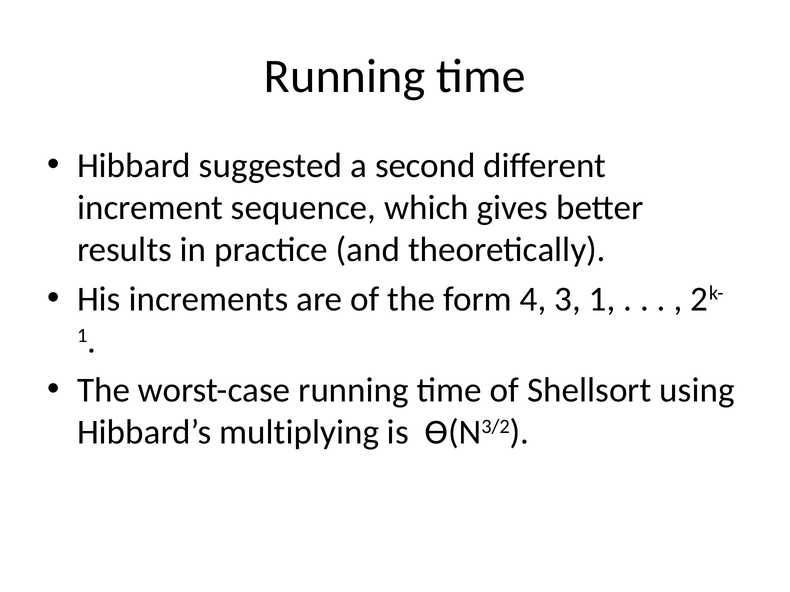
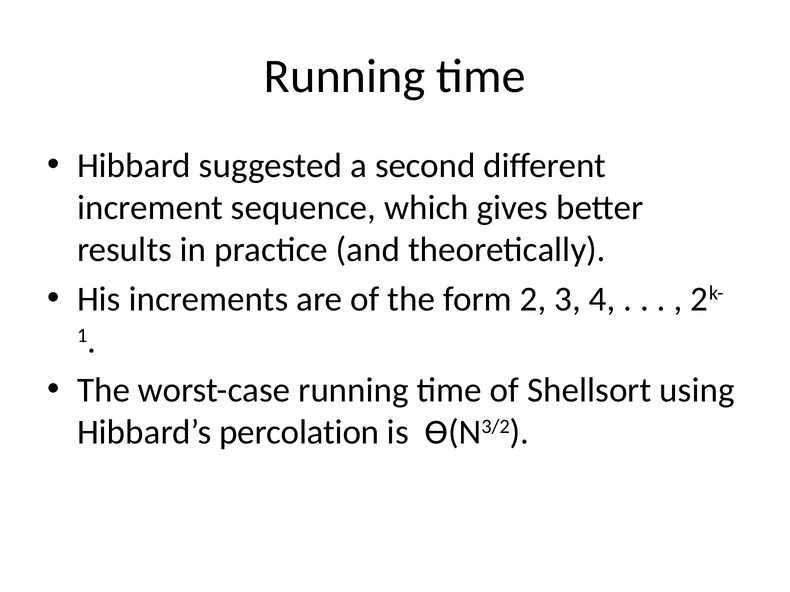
4: 4 -> 2
3 1: 1 -> 4
multiplying: multiplying -> percolation
